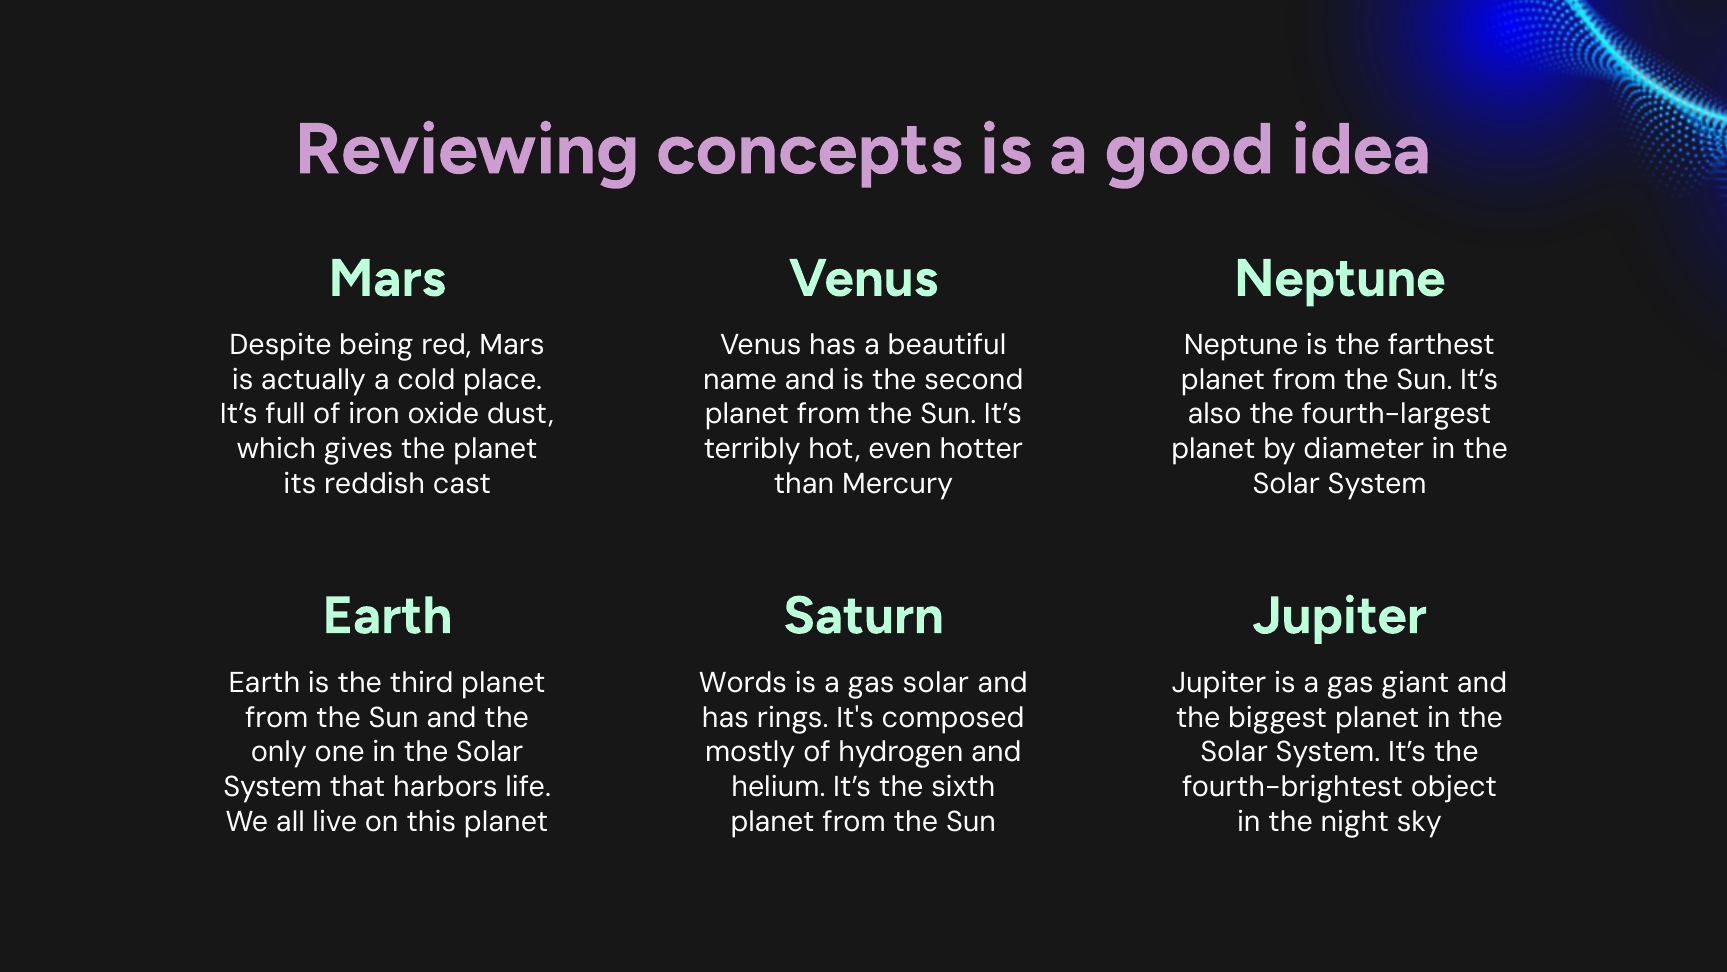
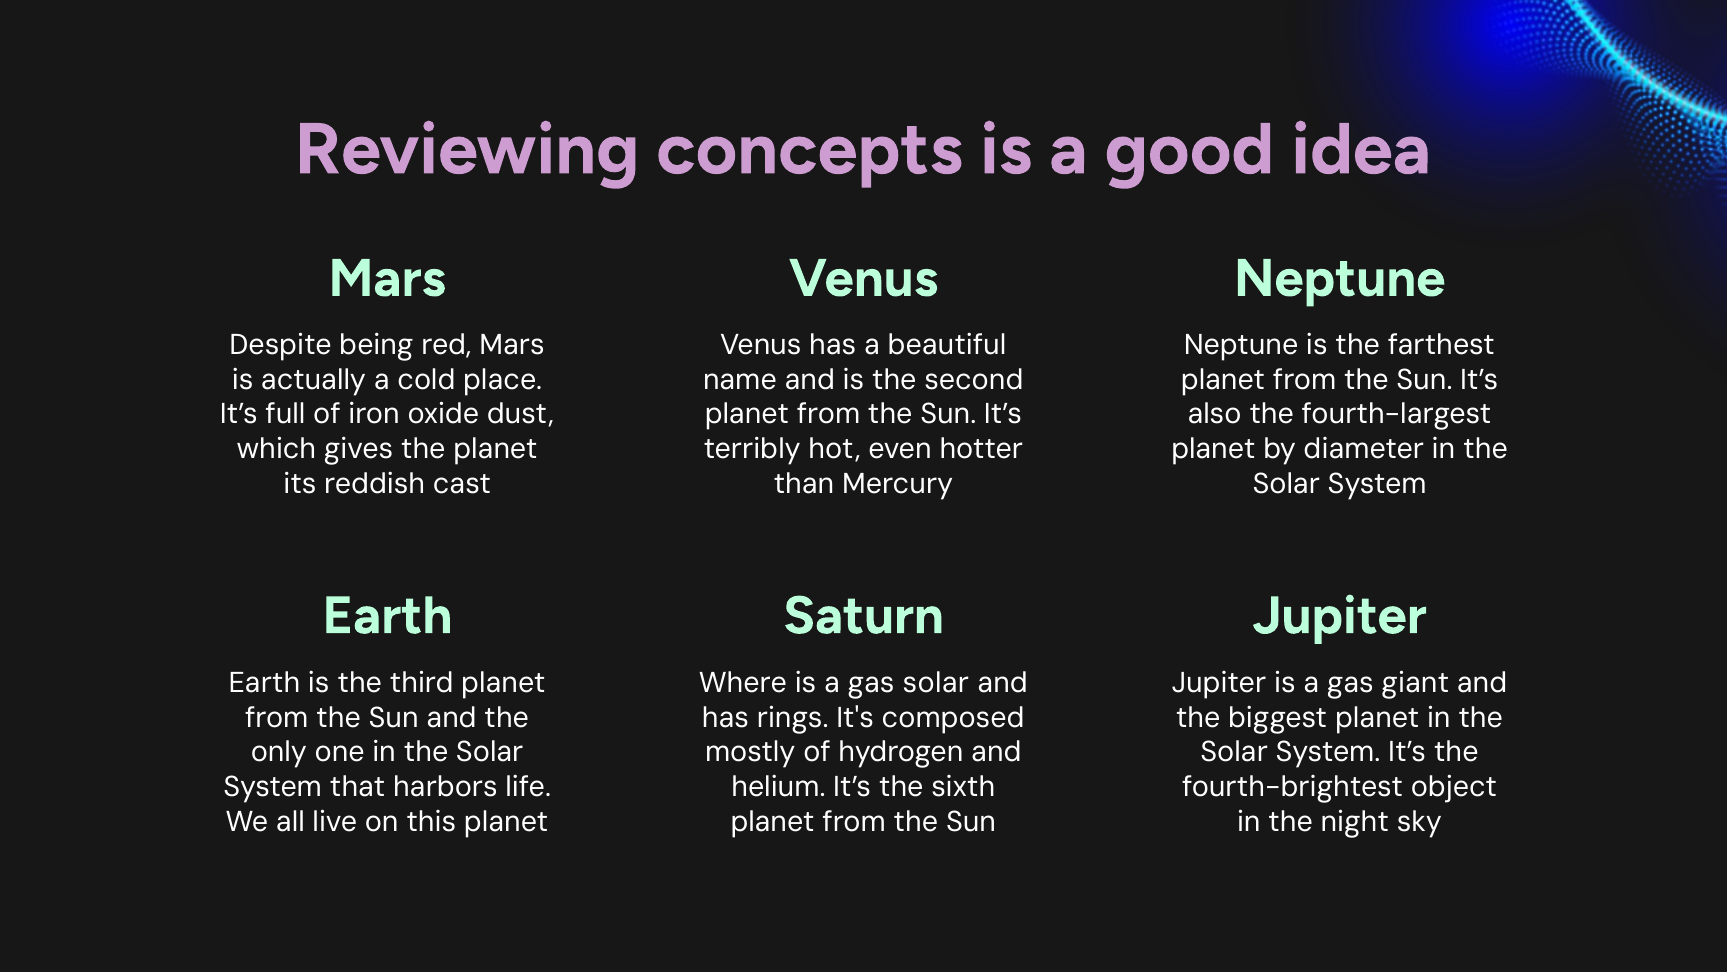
Words: Words -> Where
